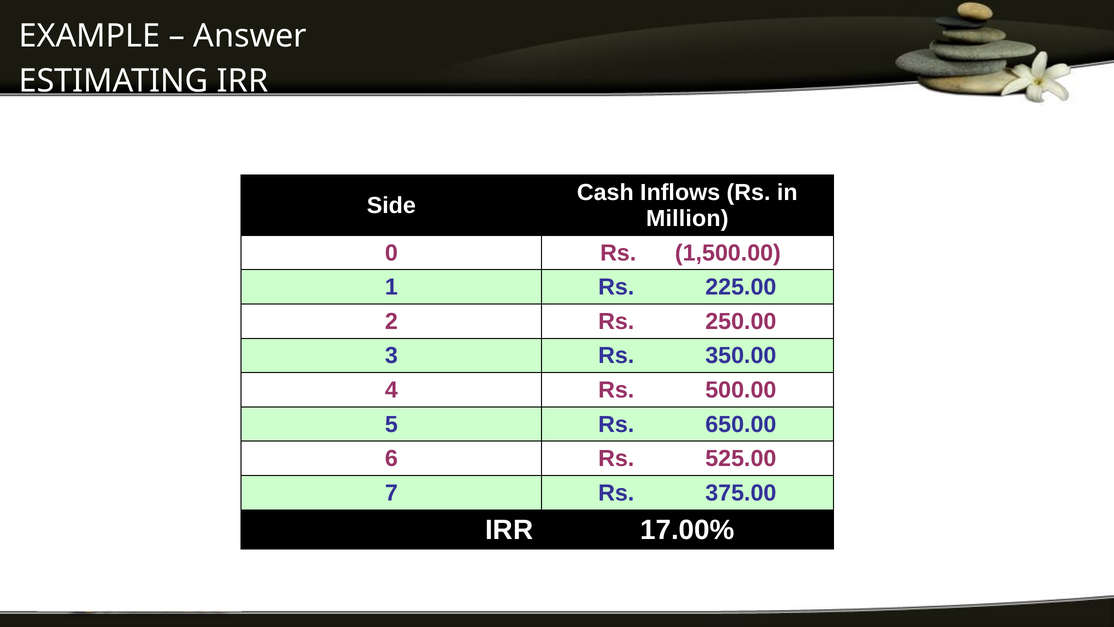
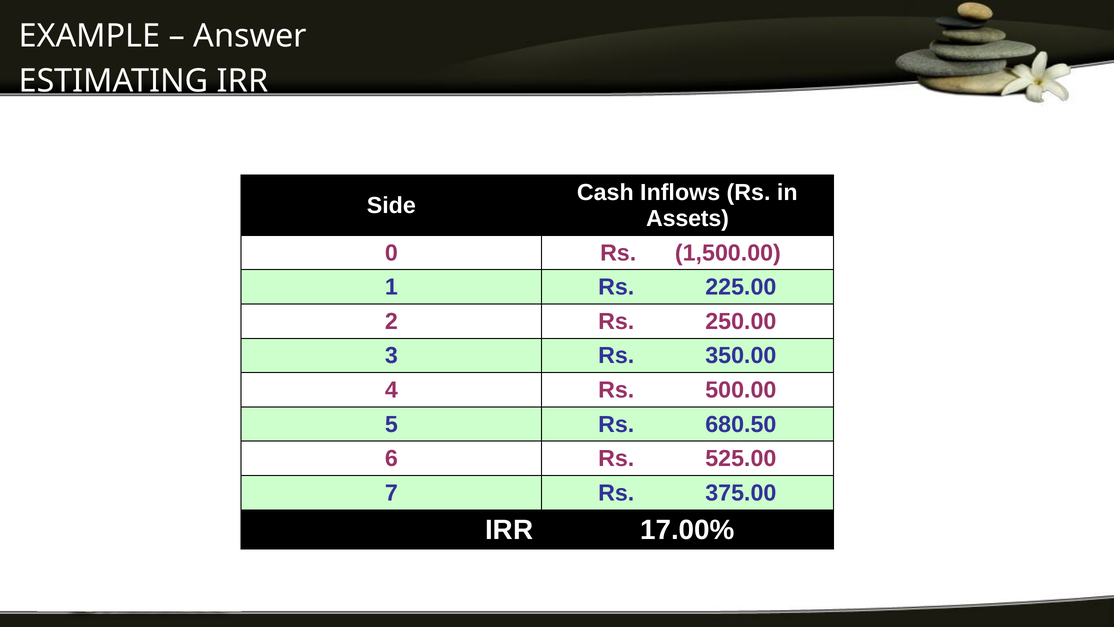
Million: Million -> Assets
650.00: 650.00 -> 680.50
